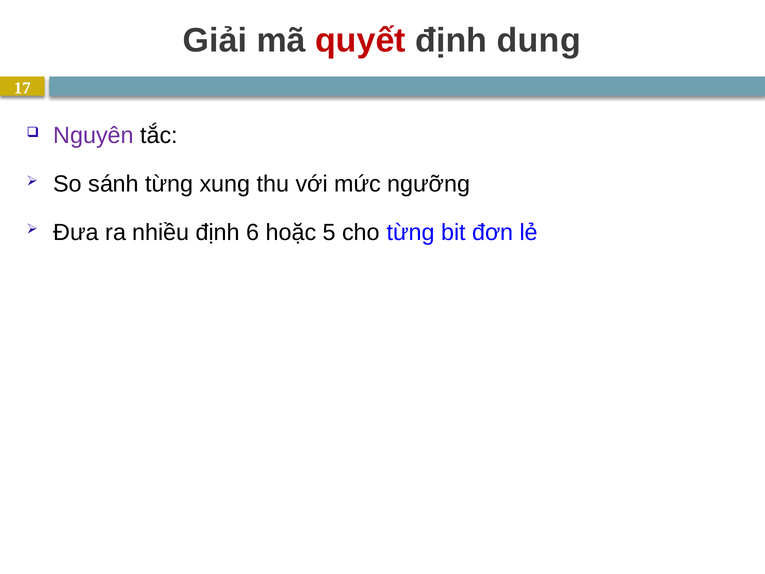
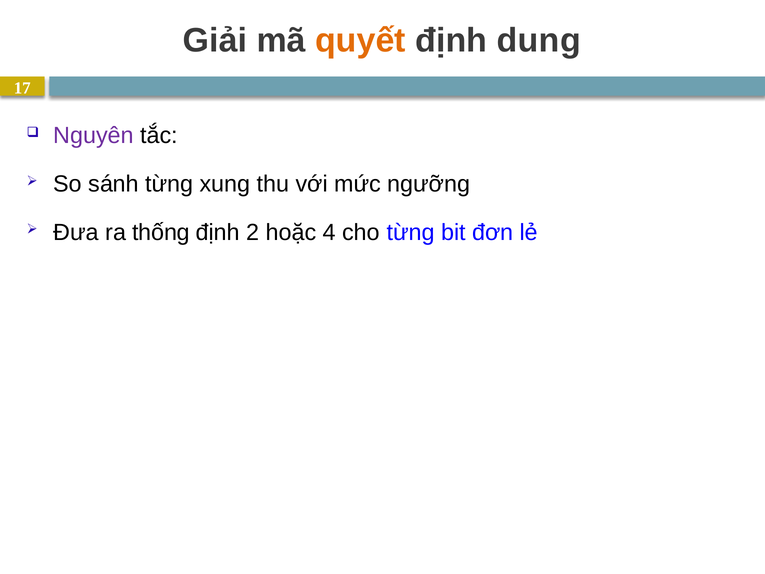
quyết colour: red -> orange
nhiều: nhiều -> thống
6: 6 -> 2
5: 5 -> 4
